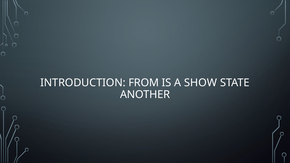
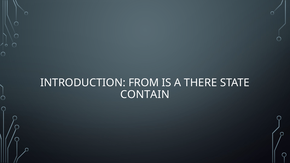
SHOW: SHOW -> THERE
ANOTHER: ANOTHER -> CONTAIN
